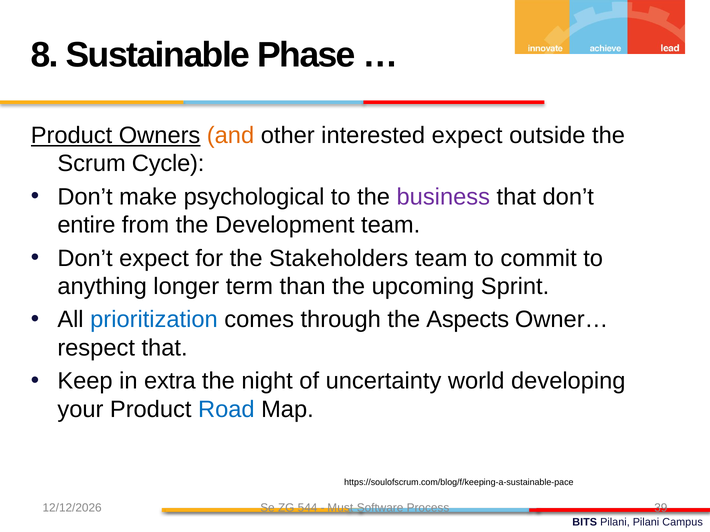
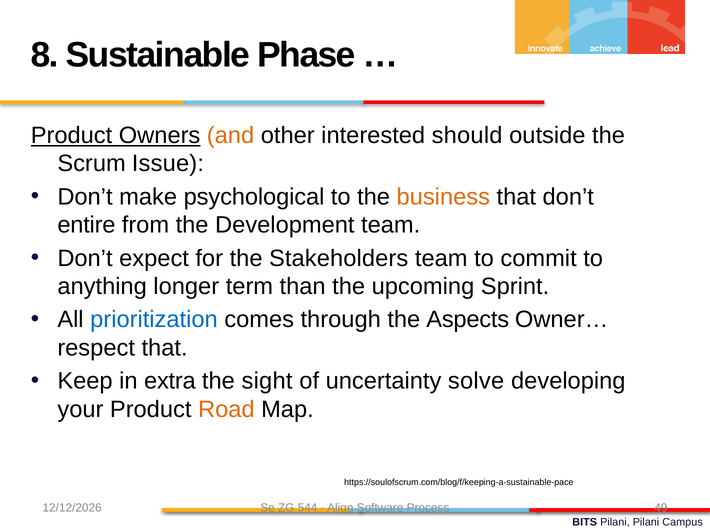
interested expect: expect -> should
Cycle: Cycle -> Issue
business colour: purple -> orange
night: night -> sight
world: world -> solve
Road colour: blue -> orange
Must: Must -> Align
39: 39 -> 49
